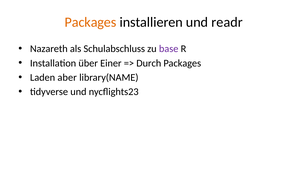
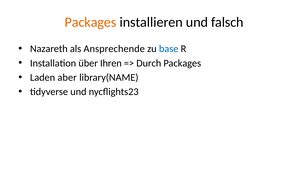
readr: readr -> falsch
Schulabschluss: Schulabschluss -> Ansprechende
base colour: purple -> blue
Einer: Einer -> Ihren
